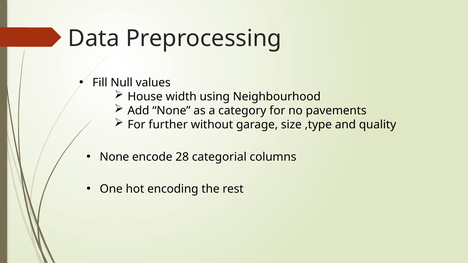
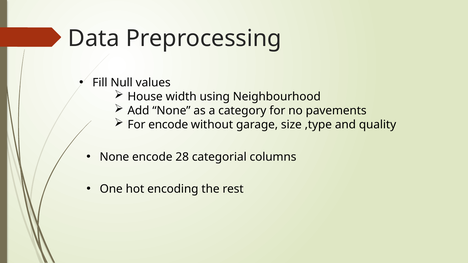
For further: further -> encode
